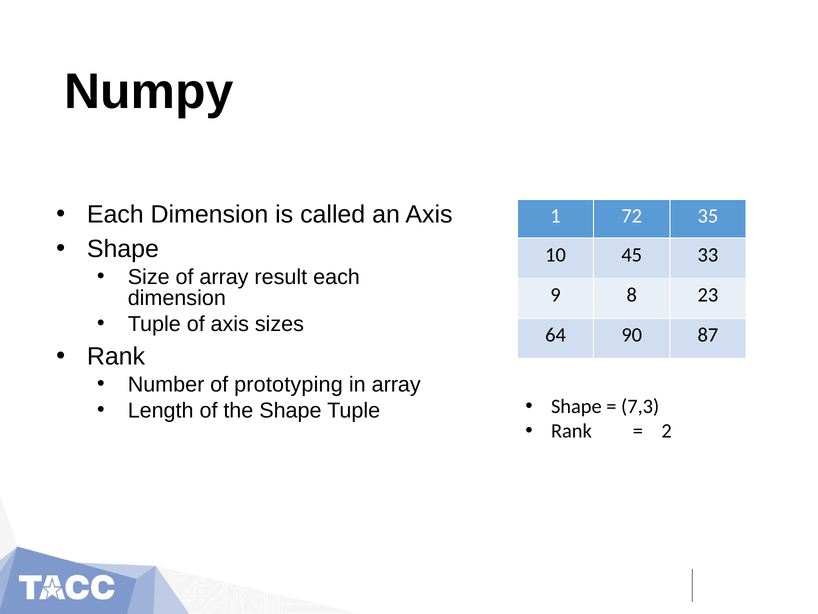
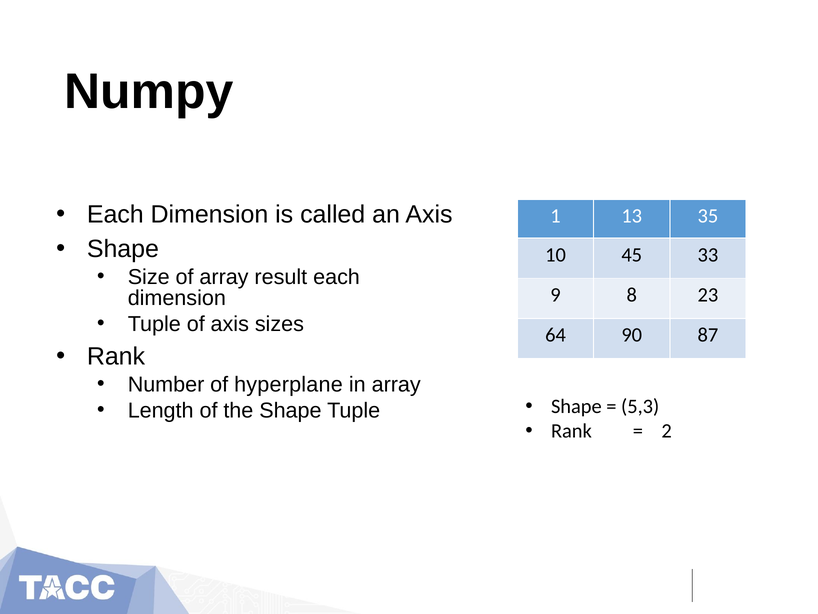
72: 72 -> 13
prototyping: prototyping -> hyperplane
7,3: 7,3 -> 5,3
